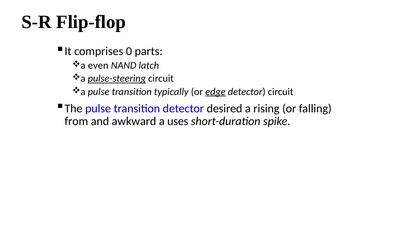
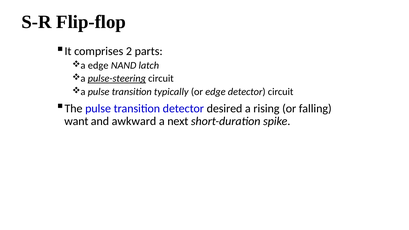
0: 0 -> 2
even at (98, 65): even -> edge
edge at (215, 92) underline: present -> none
from: from -> want
uses: uses -> next
